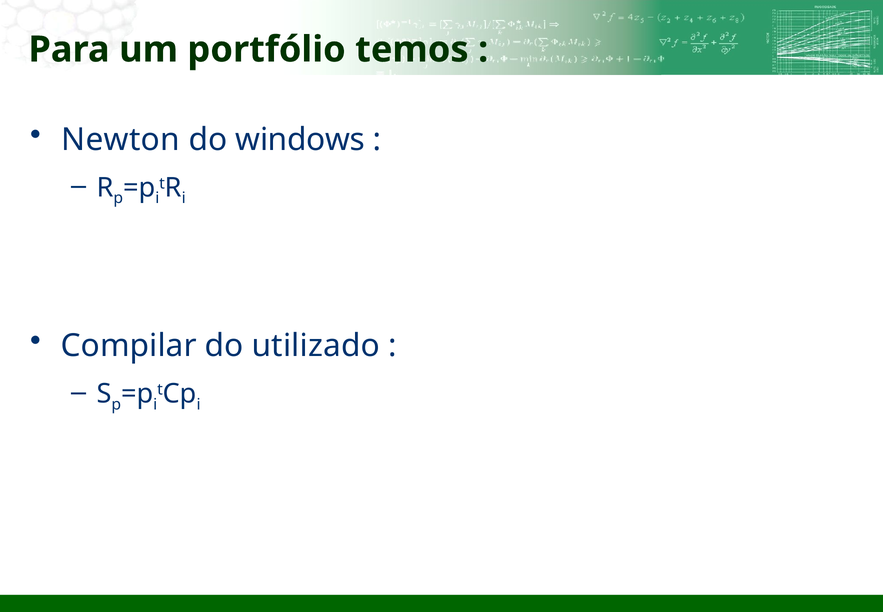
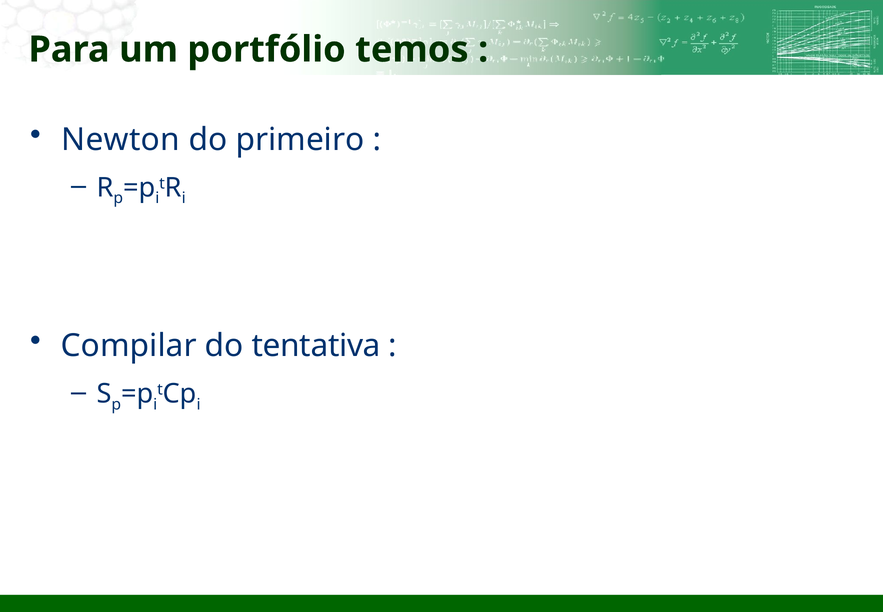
windows: windows -> primeiro
utilizado: utilizado -> tentativa
